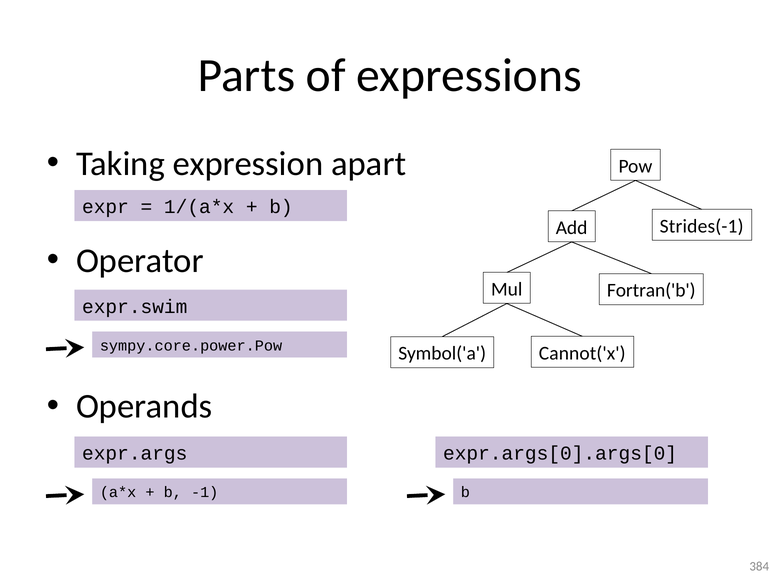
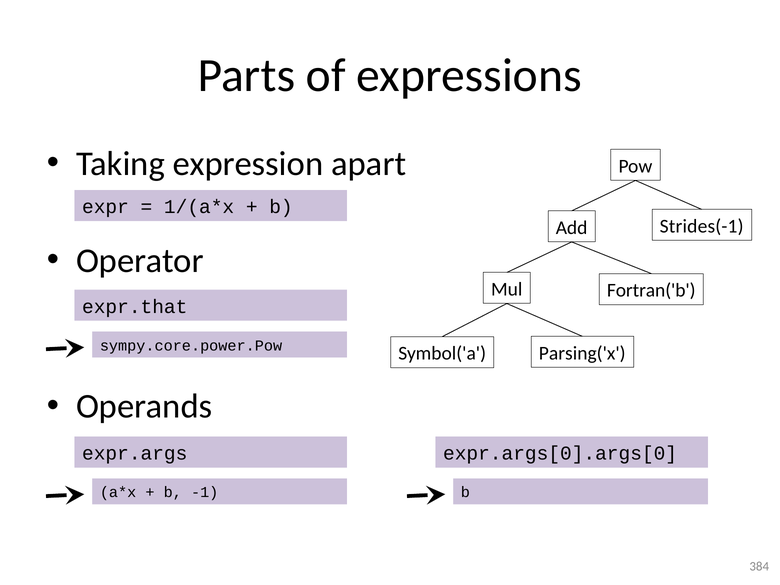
expr.swim: expr.swim -> expr.that
Cannot('x: Cannot('x -> Parsing('x
